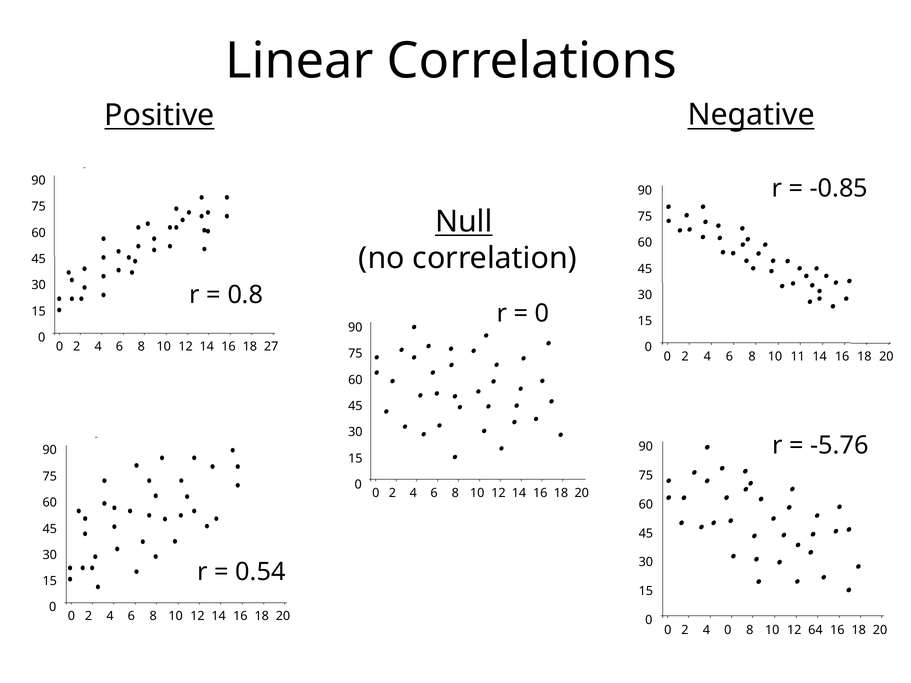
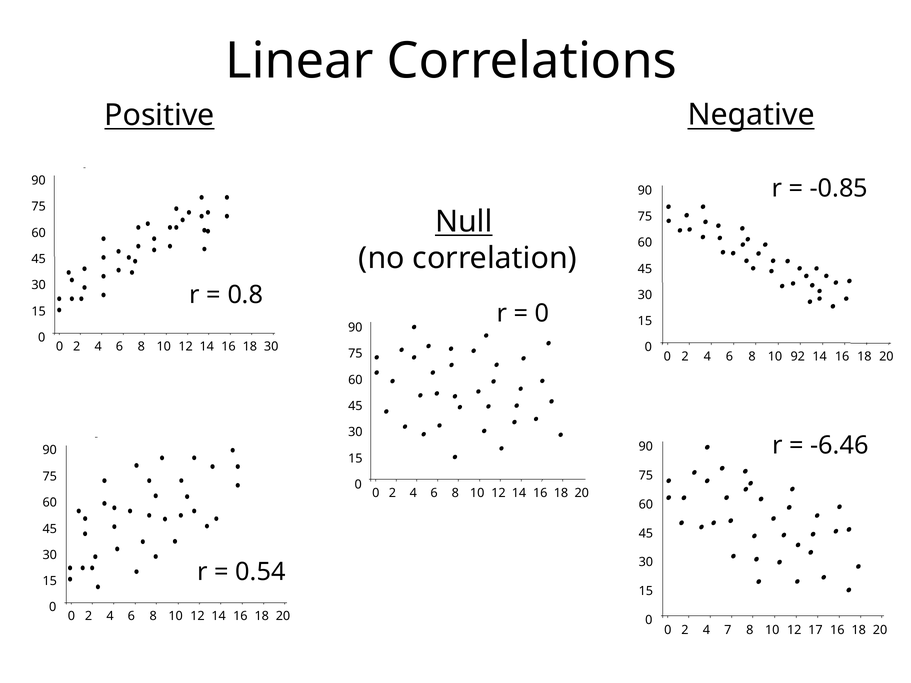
18 27: 27 -> 30
11: 11 -> 92
-5.76: -5.76 -> -6.46
4 0: 0 -> 7
64: 64 -> 17
